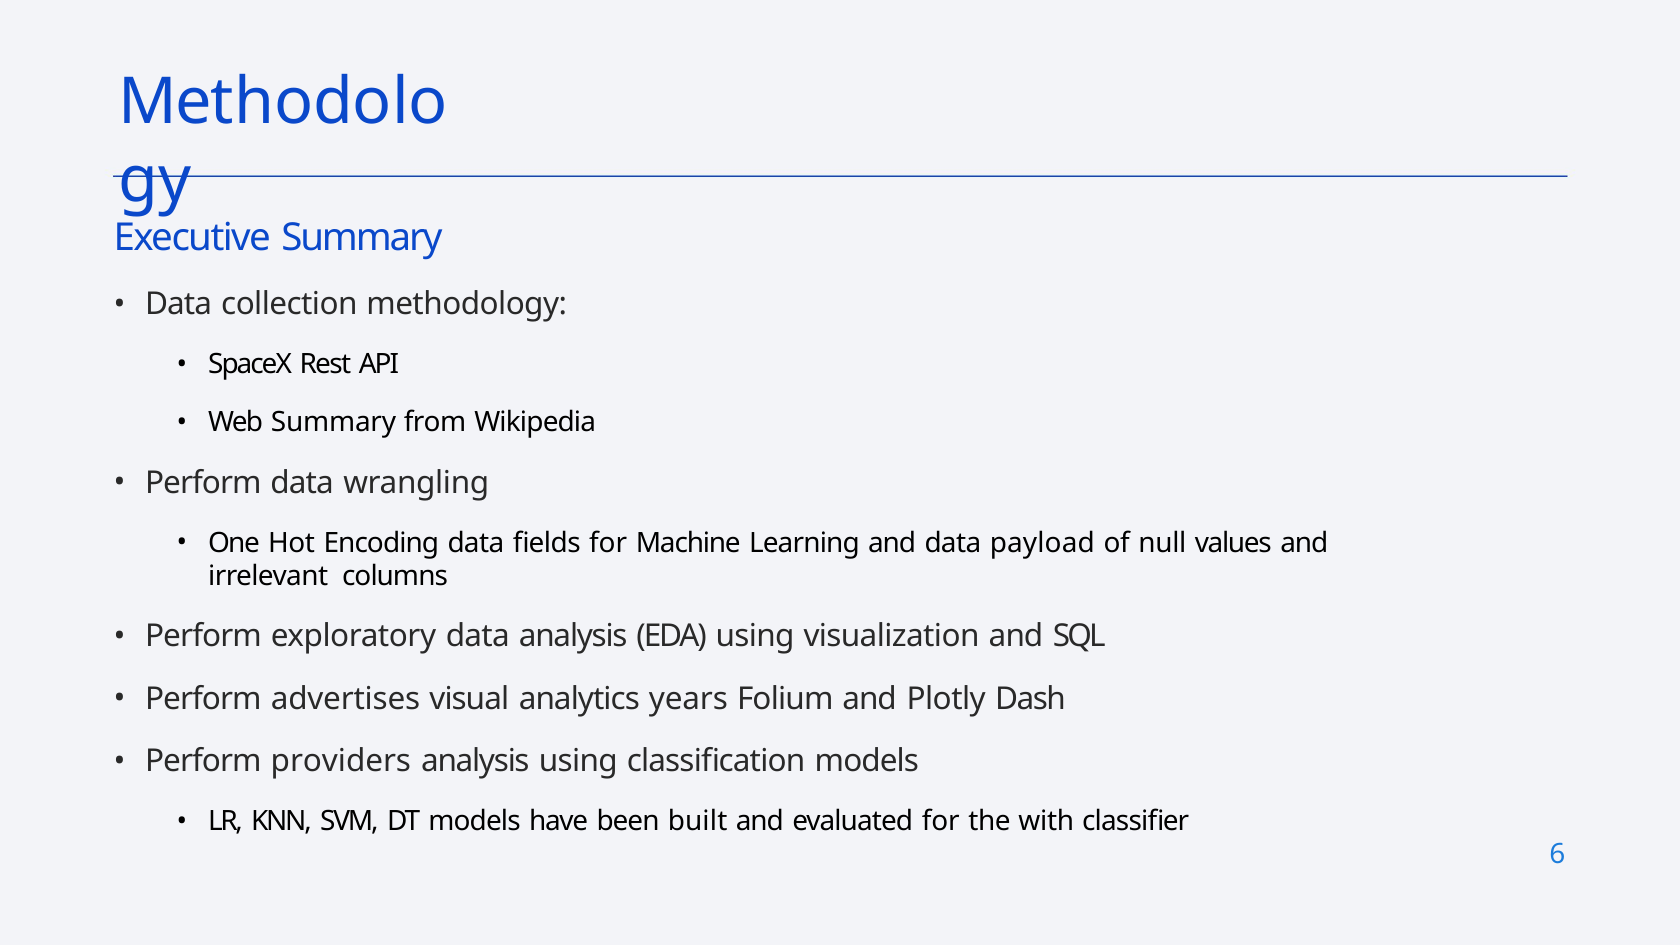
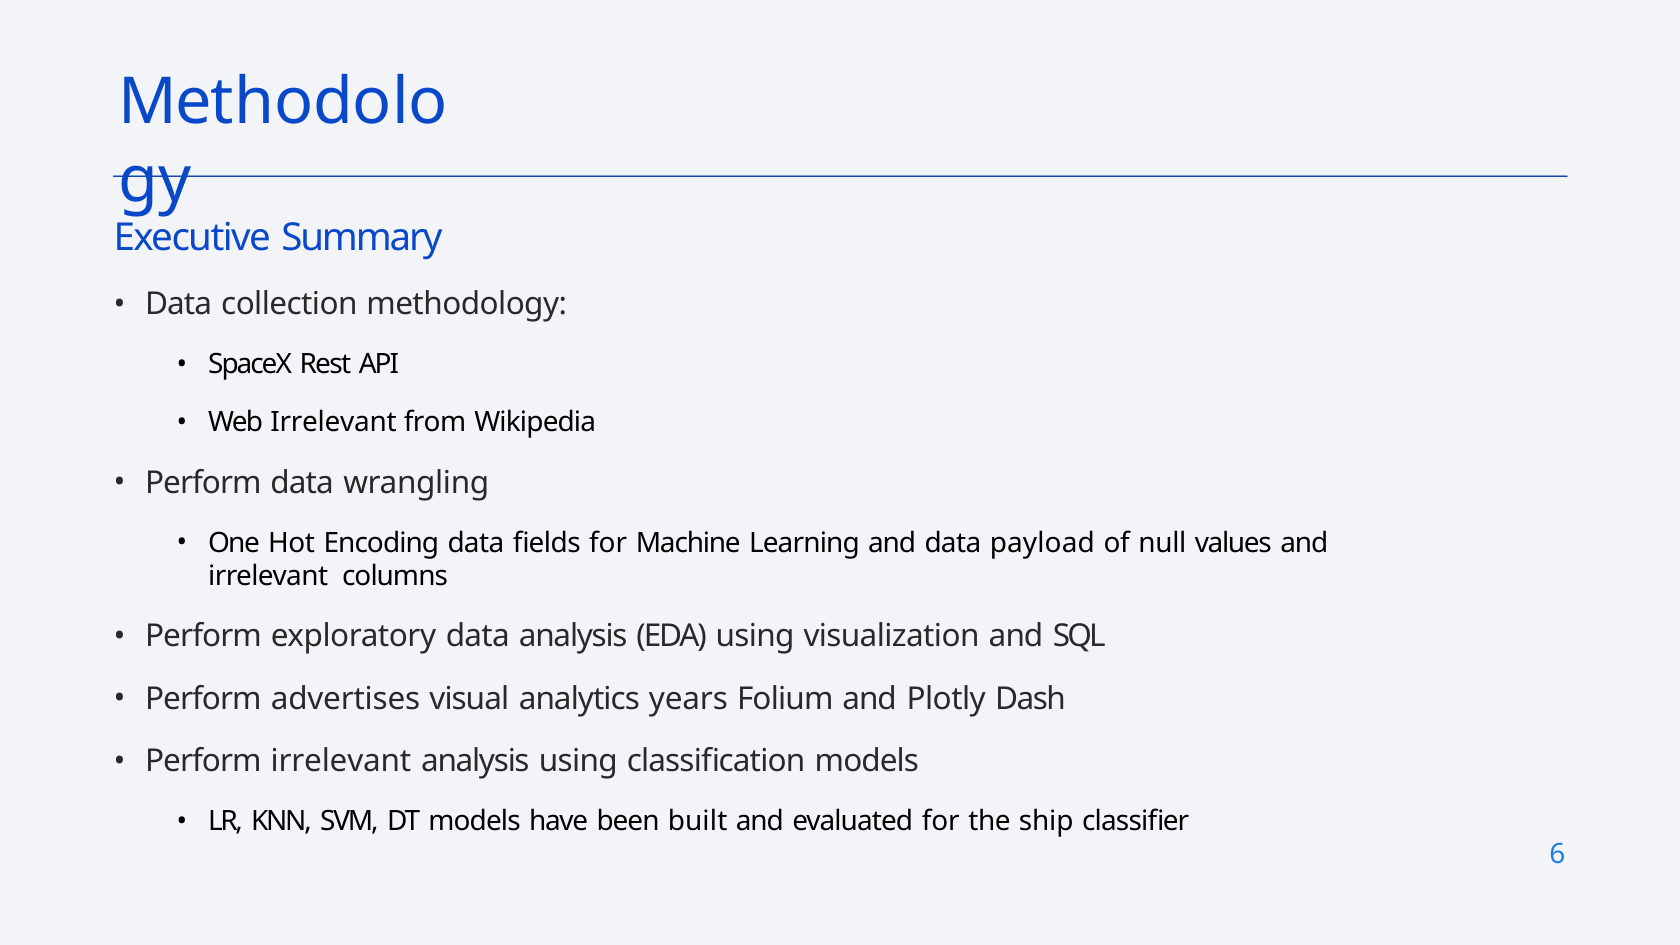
Web Summary: Summary -> Irrelevant
Perform providers: providers -> irrelevant
with: with -> ship
